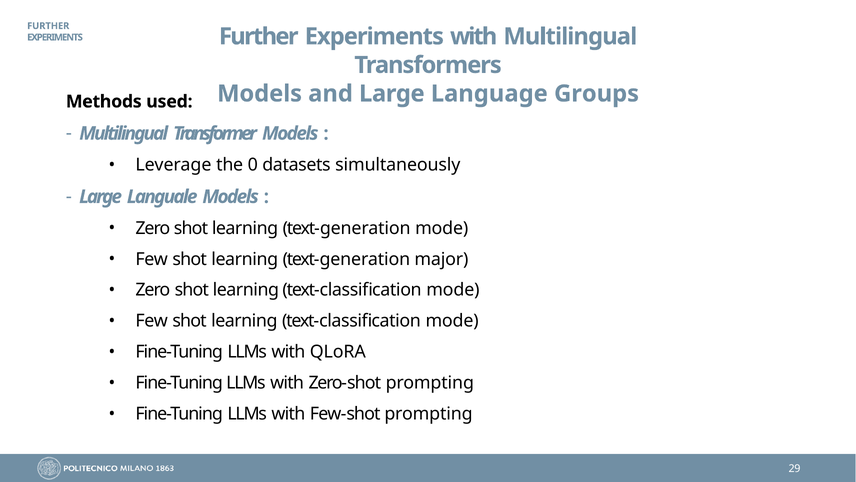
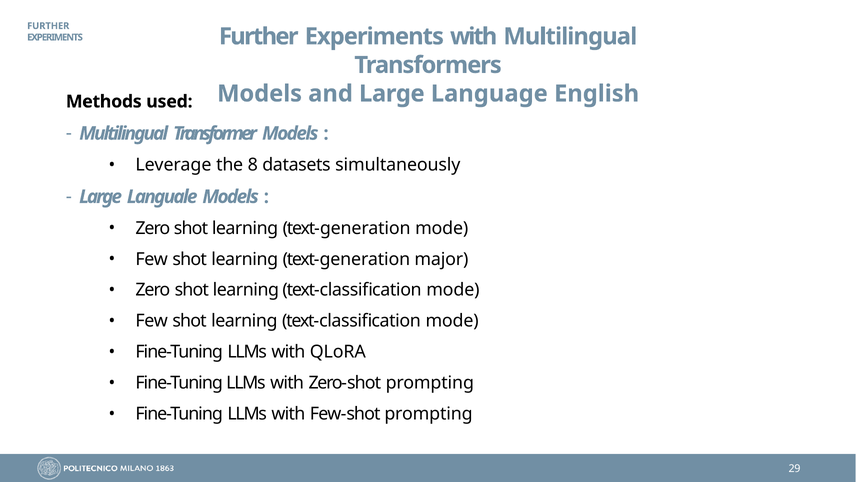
Groups: Groups -> English
0: 0 -> 8
